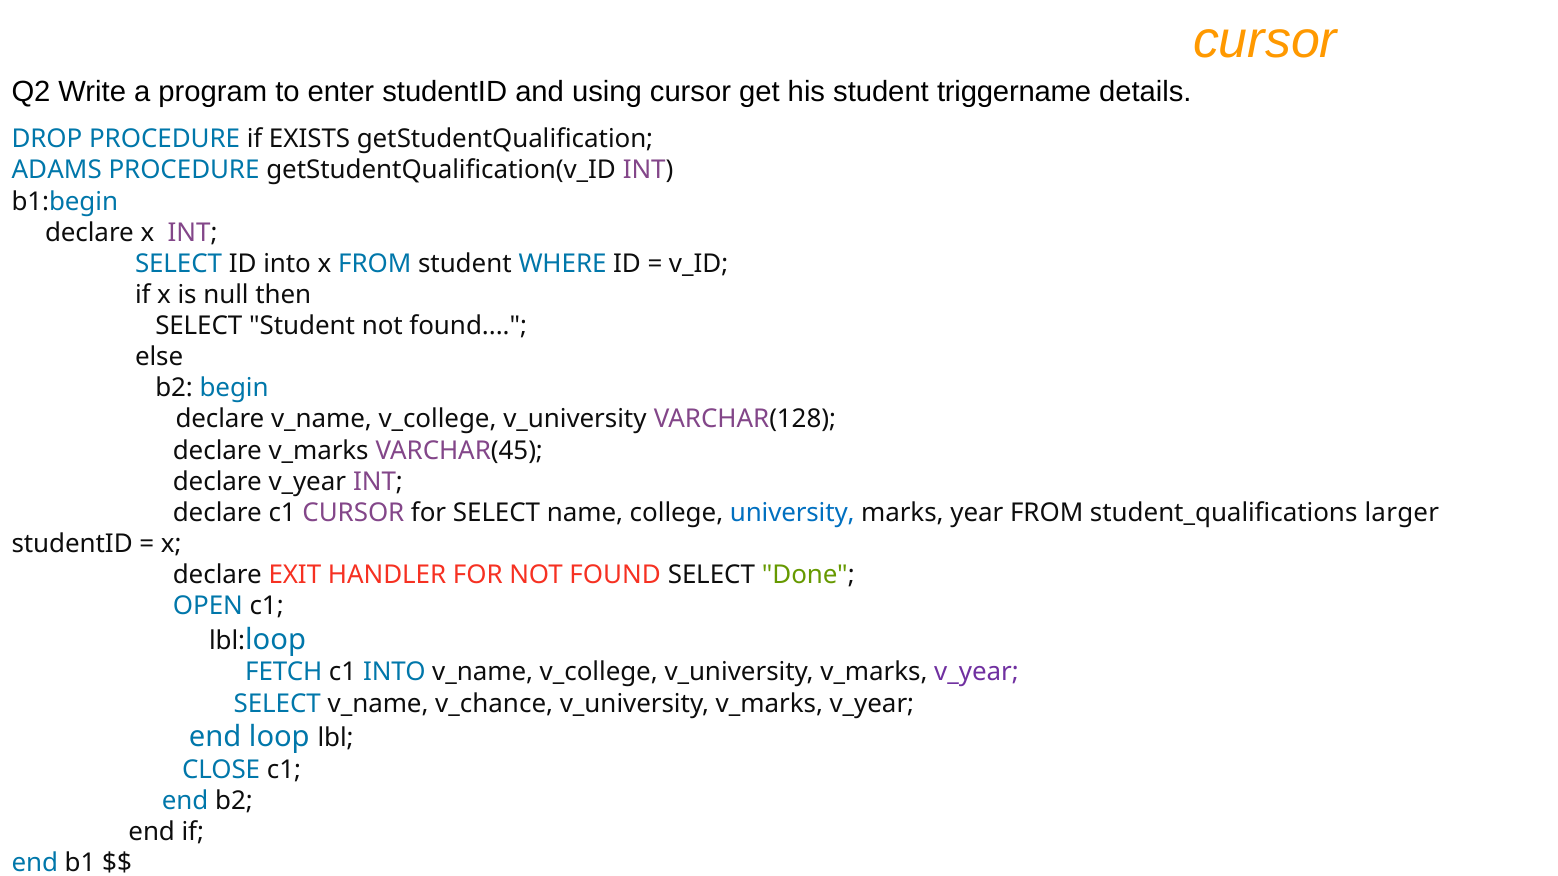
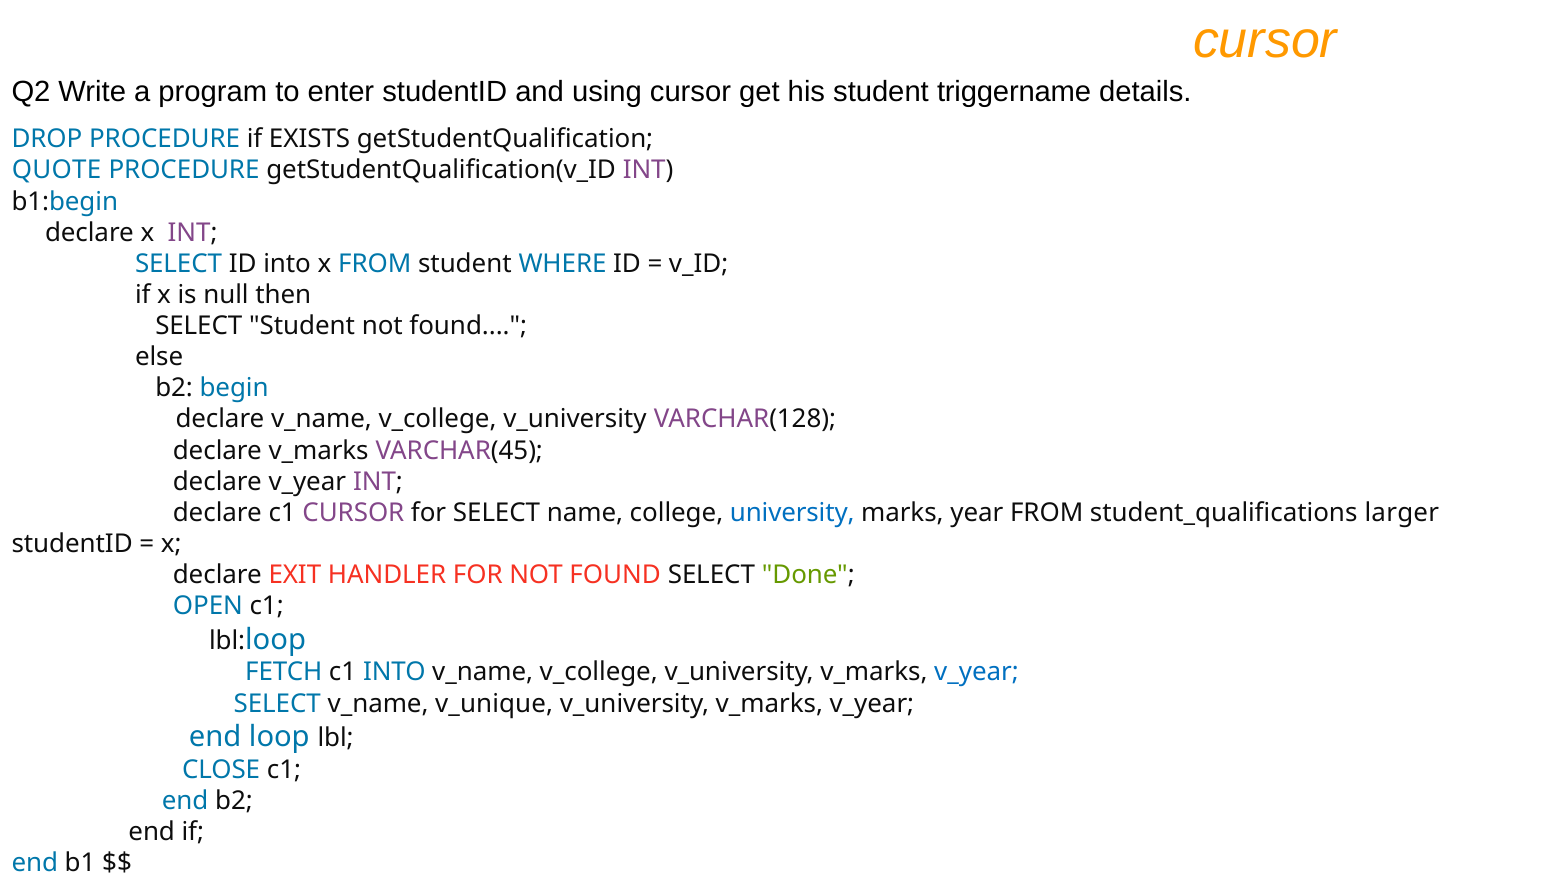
ADAMS: ADAMS -> QUOTE
v_year at (976, 673) colour: purple -> blue
v_chance: v_chance -> v_unique
